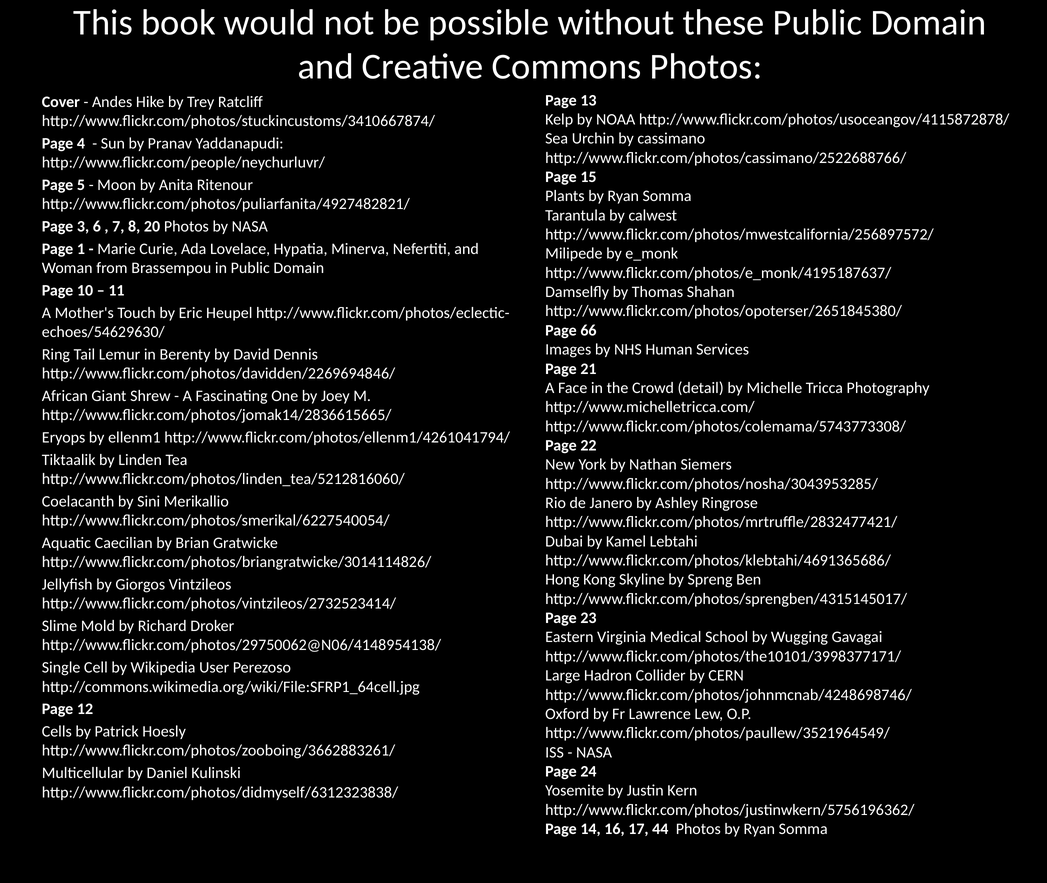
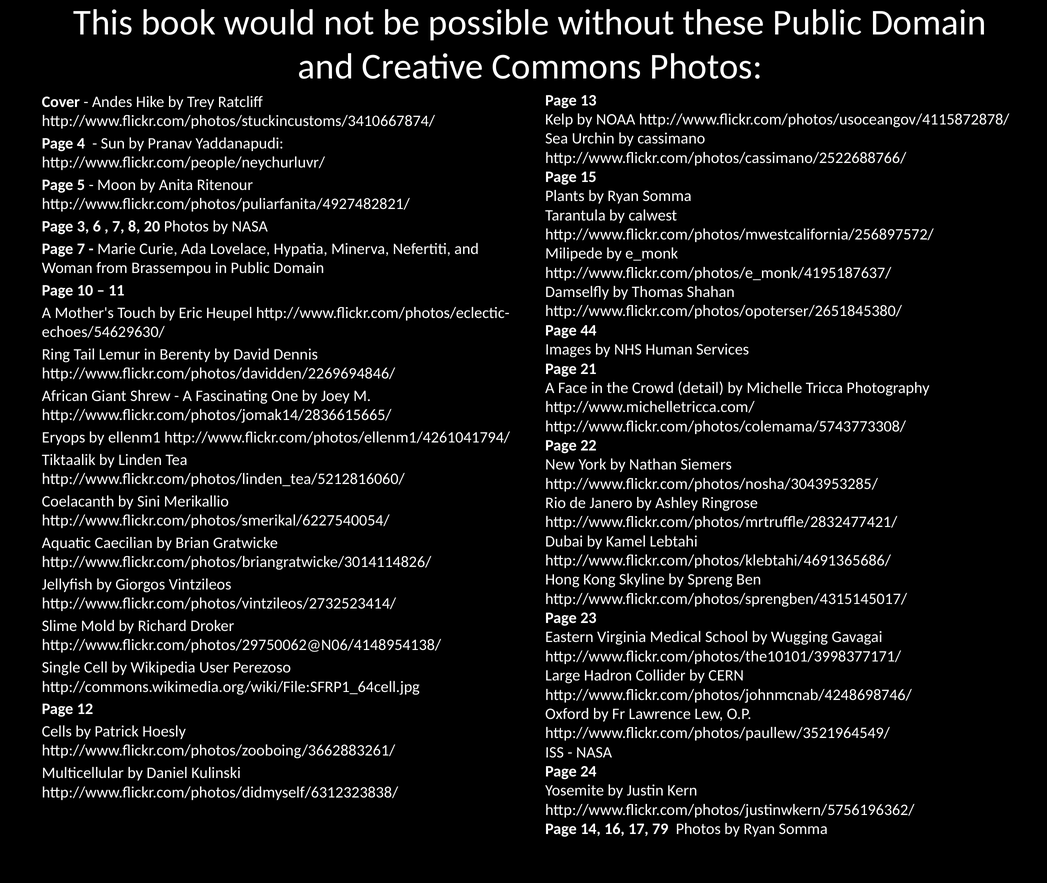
Page 1: 1 -> 7
66: 66 -> 44
44: 44 -> 79
